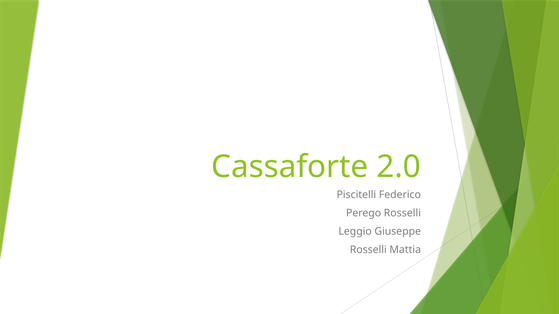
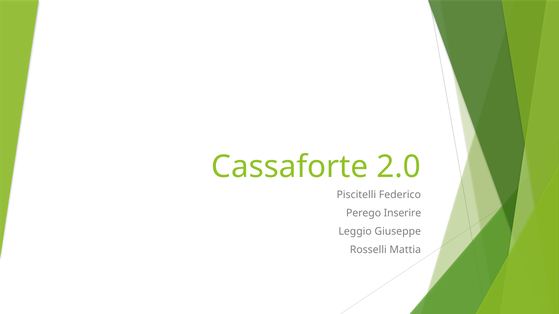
Perego Rosselli: Rosselli -> Inserire
